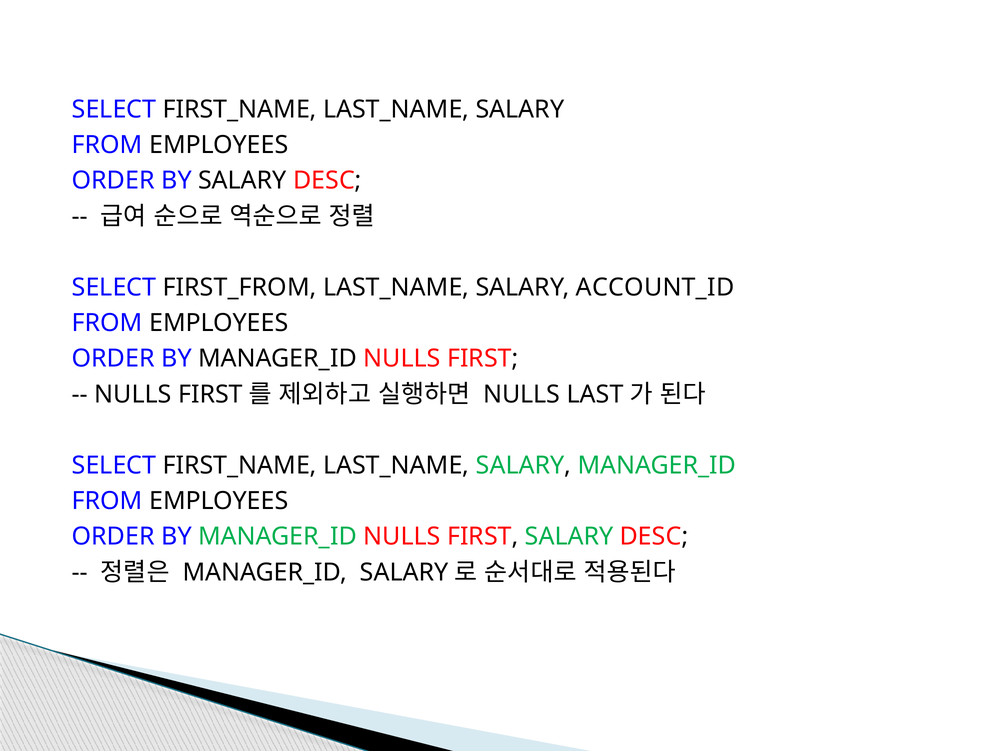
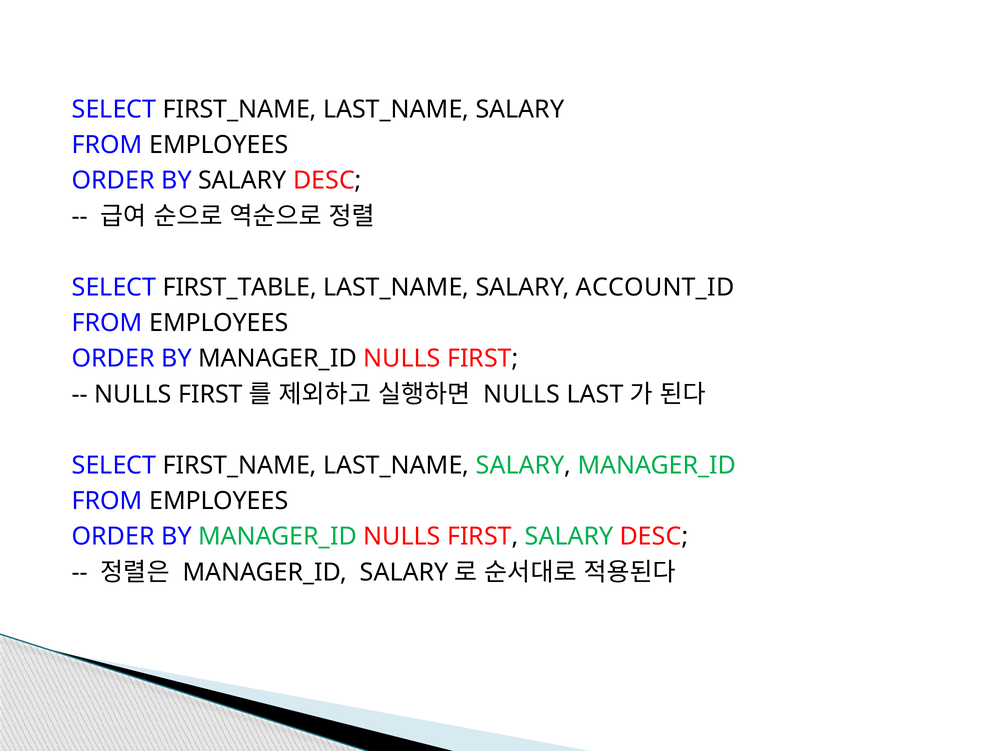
FIRST_FROM: FIRST_FROM -> FIRST_TABLE
